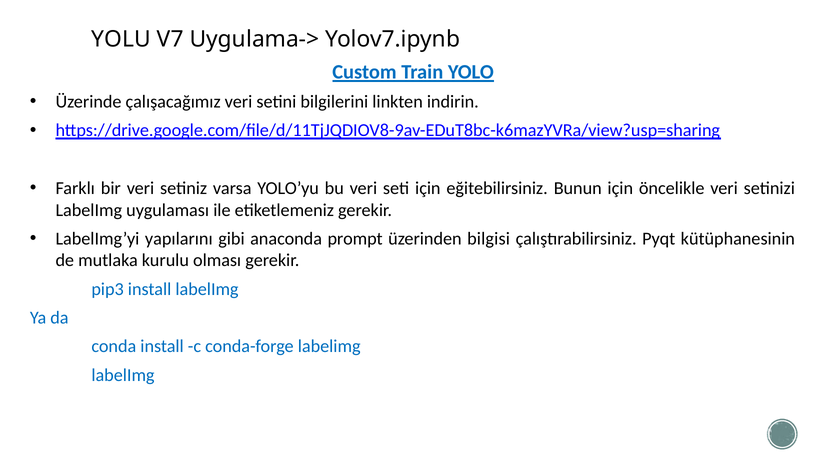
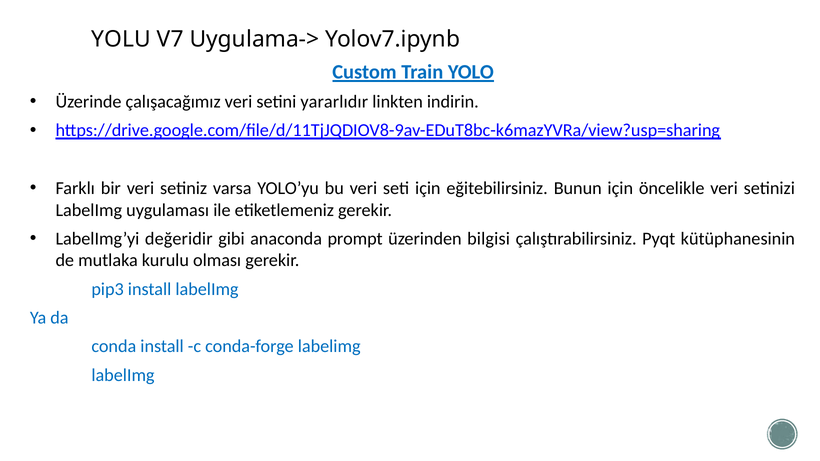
bilgilerini: bilgilerini -> yararlıdır
yapılarını: yapılarını -> değeridir
